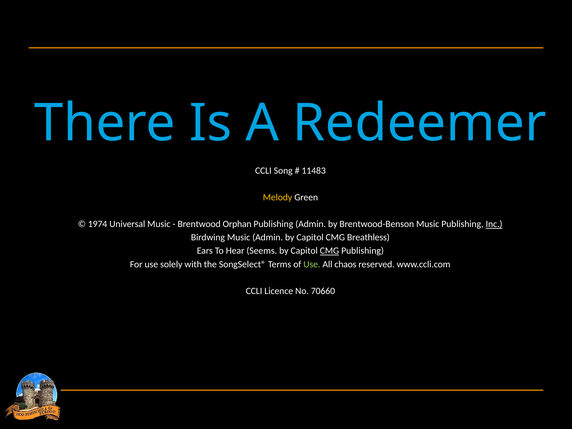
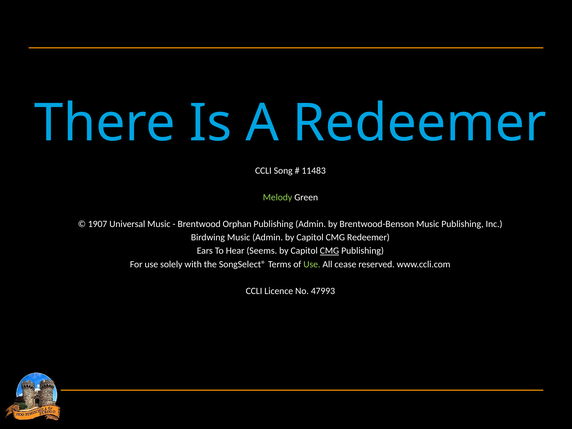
Melody colour: yellow -> light green
1974: 1974 -> 1907
Inc underline: present -> none
CMG Breathless: Breathless -> Redeemer
chaos: chaos -> cease
70660: 70660 -> 47993
